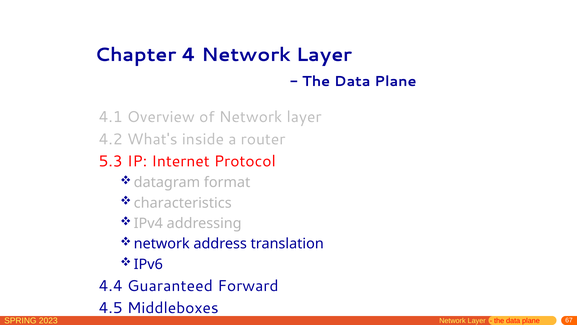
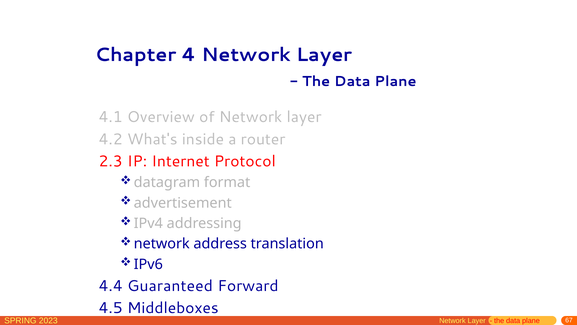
5.3: 5.3 -> 2.3
characteristics: characteristics -> advertisement
